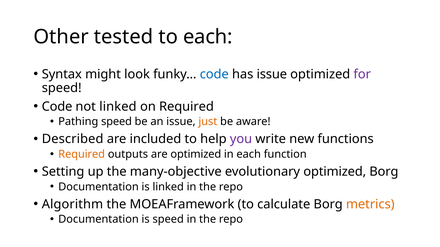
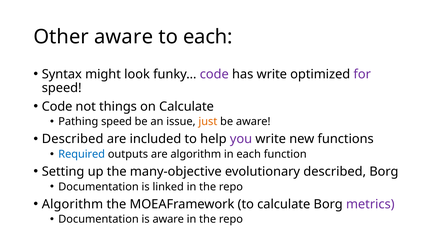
Other tested: tested -> aware
code at (214, 74) colour: blue -> purple
has issue: issue -> write
not linked: linked -> things
on Required: Required -> Calculate
Required at (82, 154) colour: orange -> blue
are optimized: optimized -> algorithm
evolutionary optimized: optimized -> described
metrics colour: orange -> purple
is speed: speed -> aware
